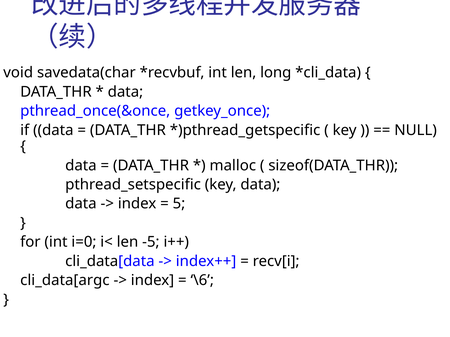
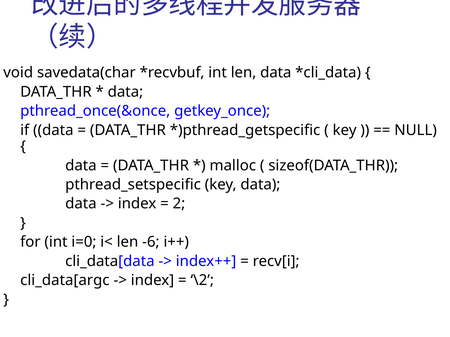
len long: long -> data
5: 5 -> 2
-5: -5 -> -6
\6: \6 -> \2
